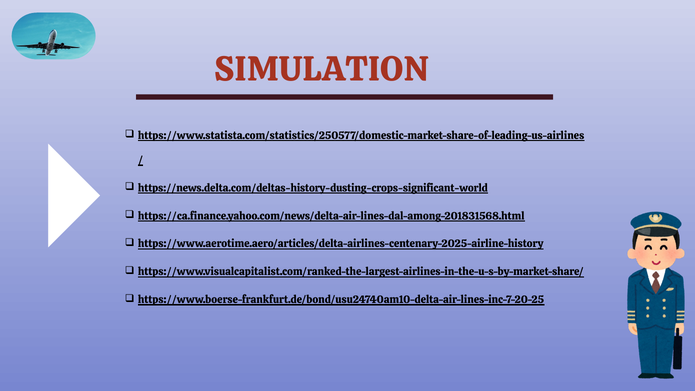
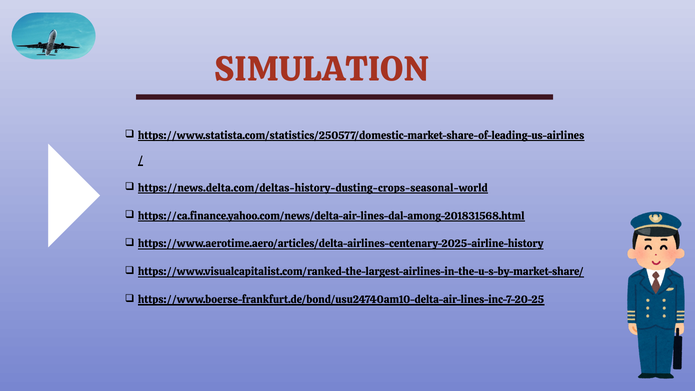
https://news.delta.com/deltas-history-dusting-crops-significant-world: https://news.delta.com/deltas-history-dusting-crops-significant-world -> https://news.delta.com/deltas-history-dusting-crops-seasonal-world
